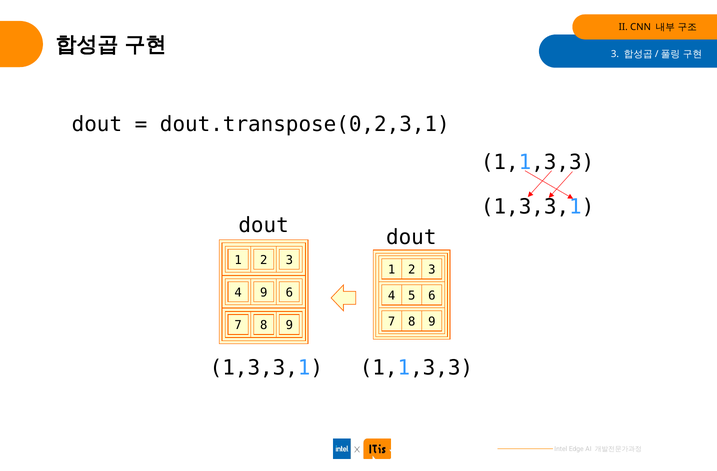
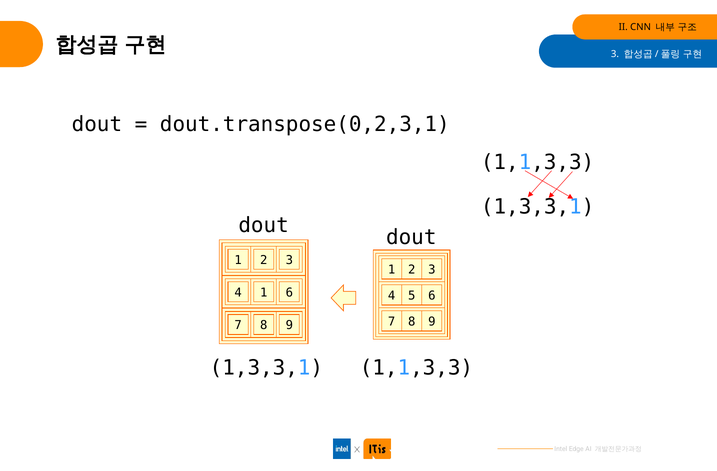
4 9: 9 -> 1
